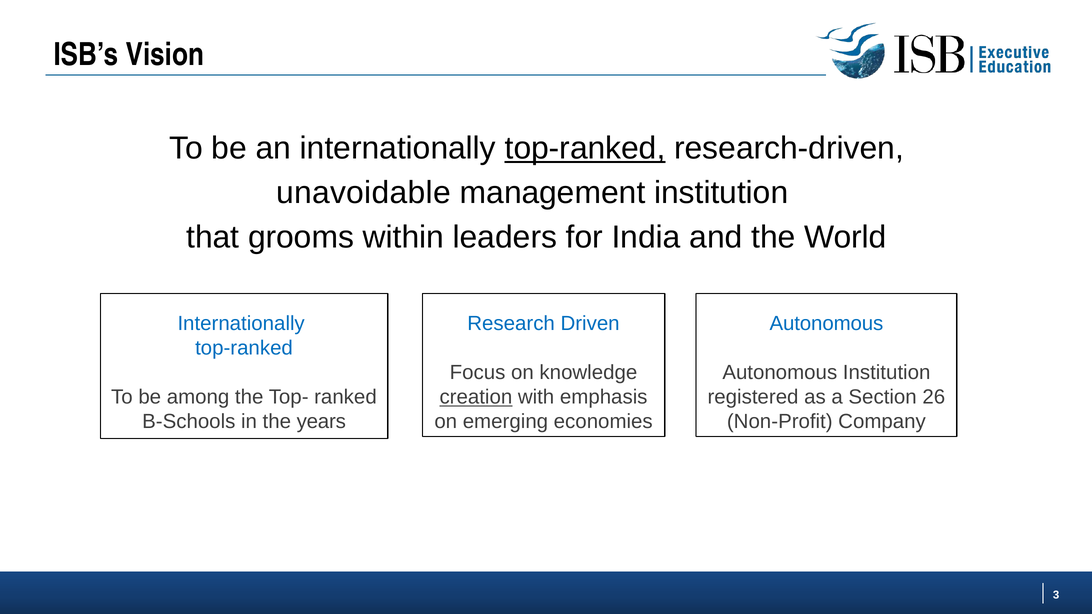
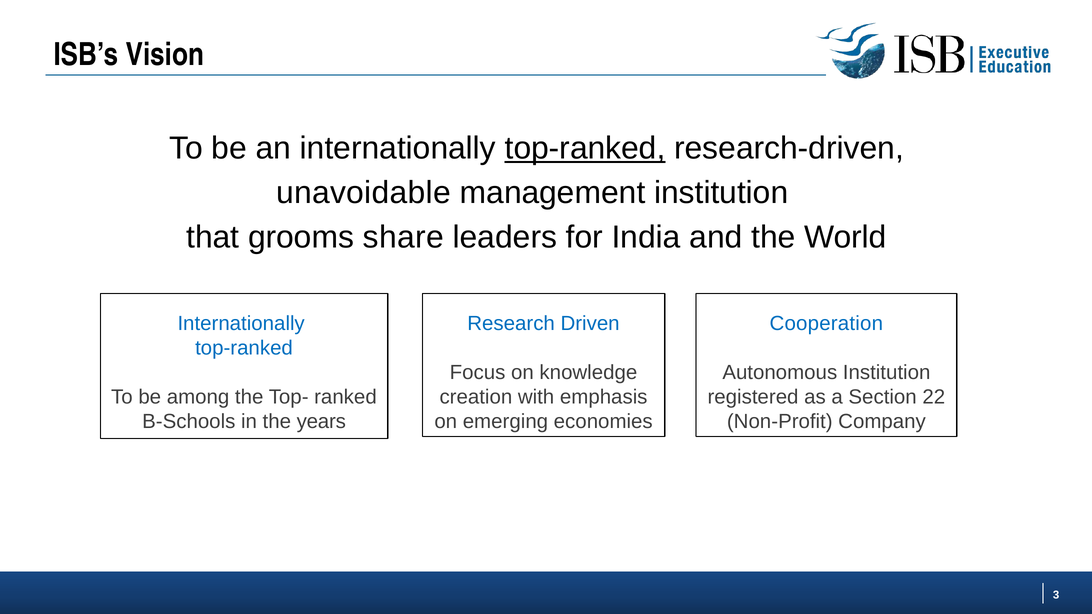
within: within -> share
Autonomous at (826, 324): Autonomous -> Cooperation
creation underline: present -> none
26: 26 -> 22
